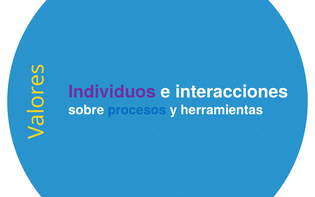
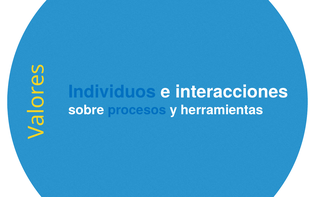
Individuos colour: purple -> blue
